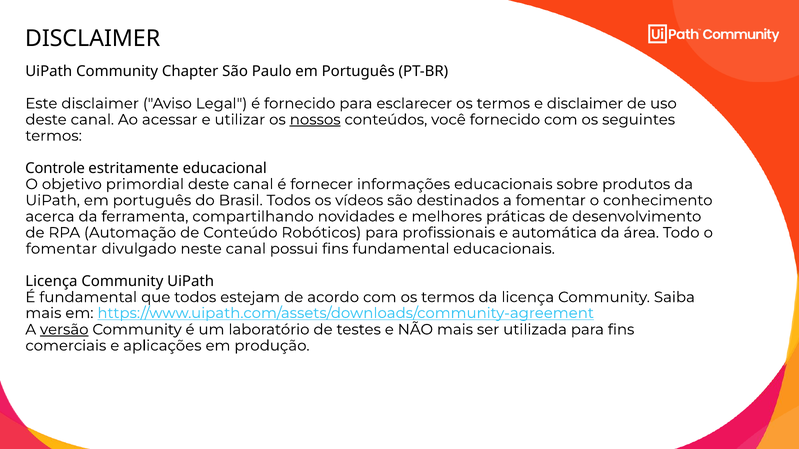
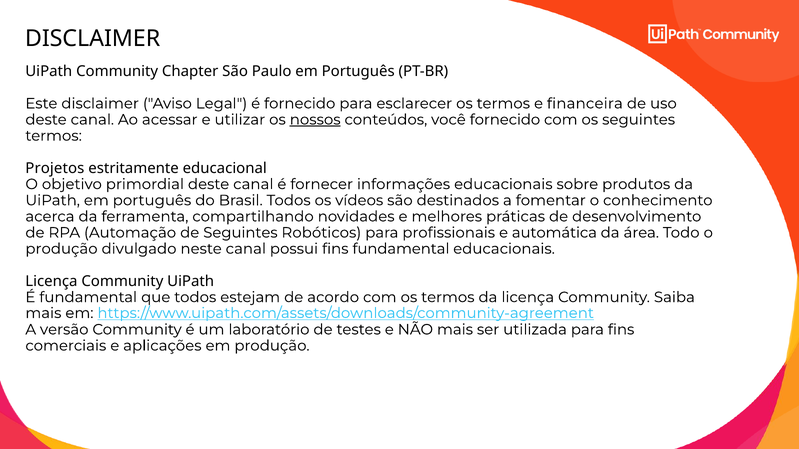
e disclaimer: disclaimer -> financeira
Controle: Controle -> Projetos
de Conteúdo: Conteúdo -> Seguintes
fomentar at (61, 249): fomentar -> produção
versão underline: present -> none
